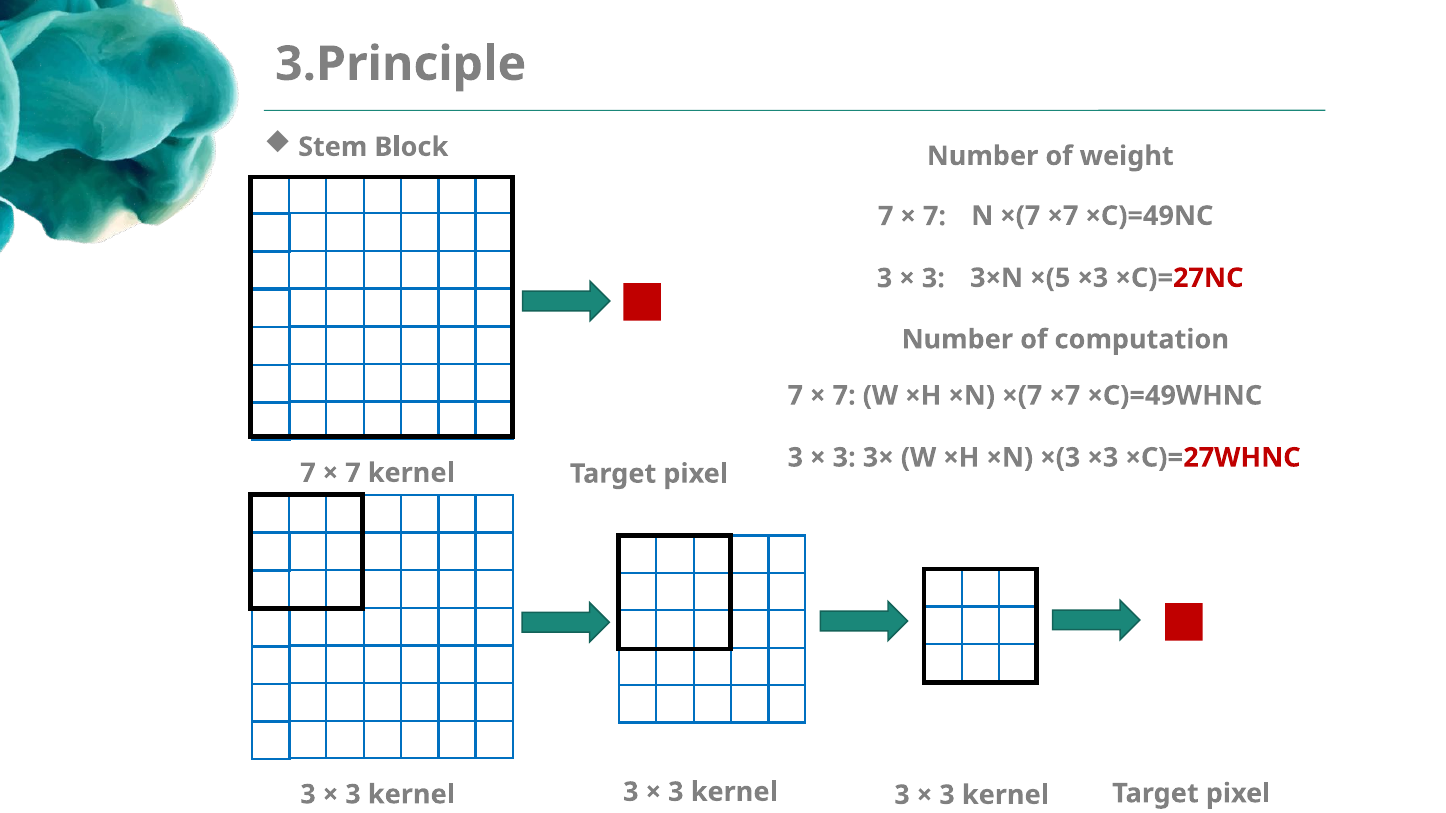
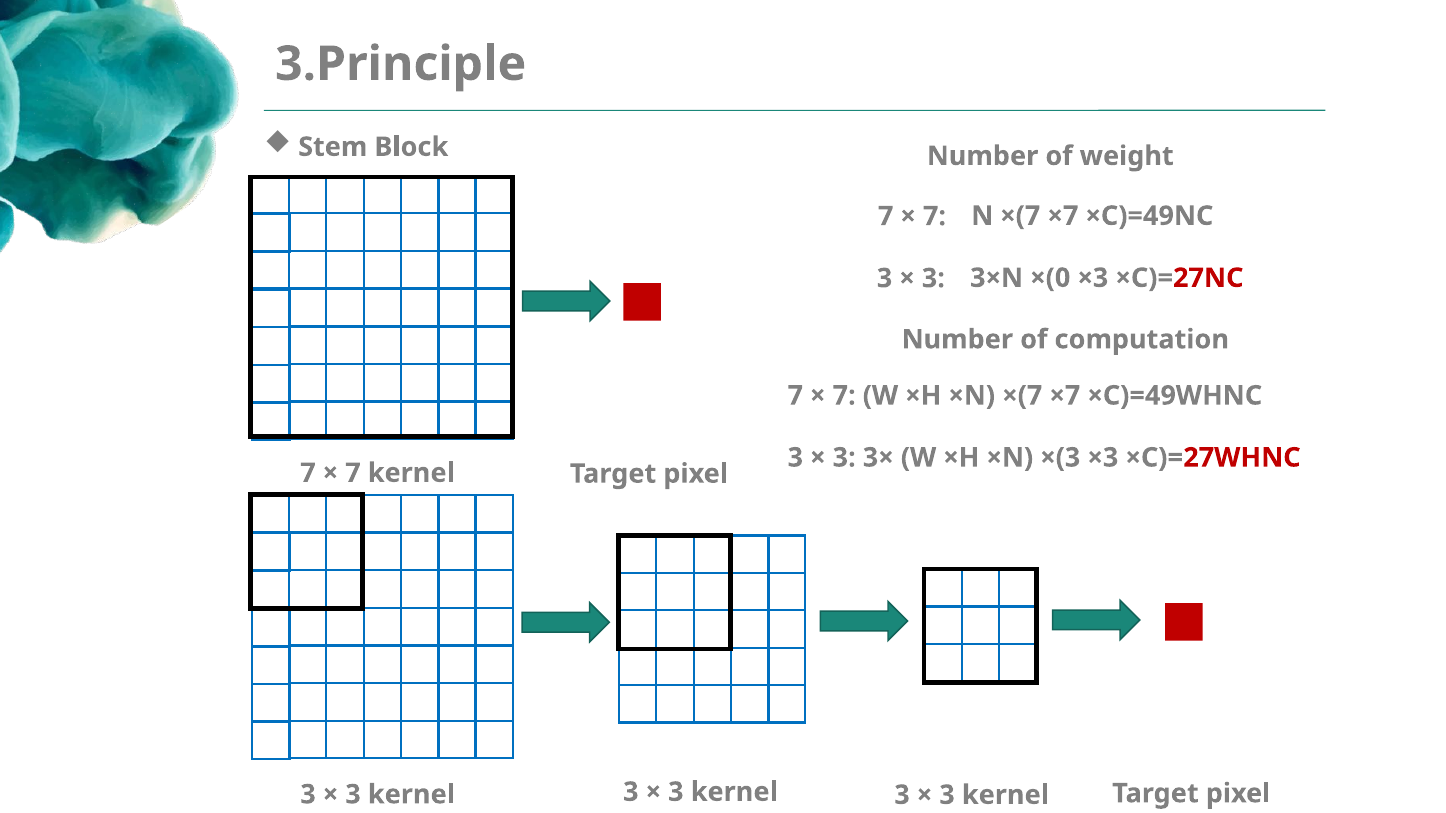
×(5: ×(5 -> ×(0
